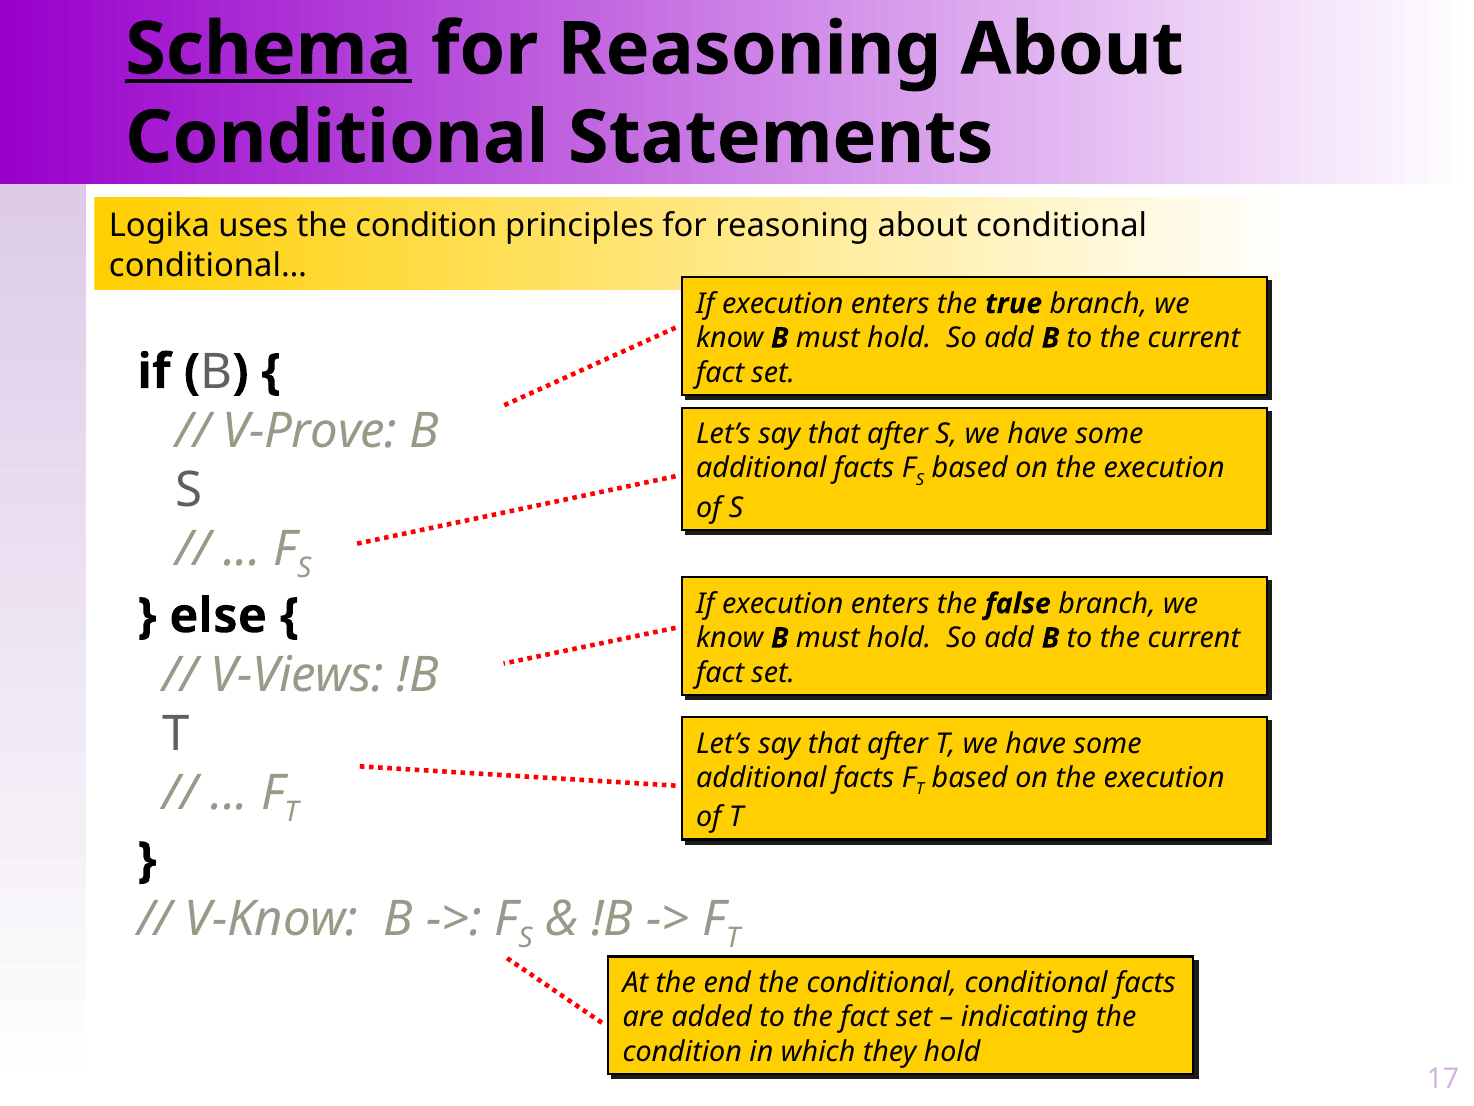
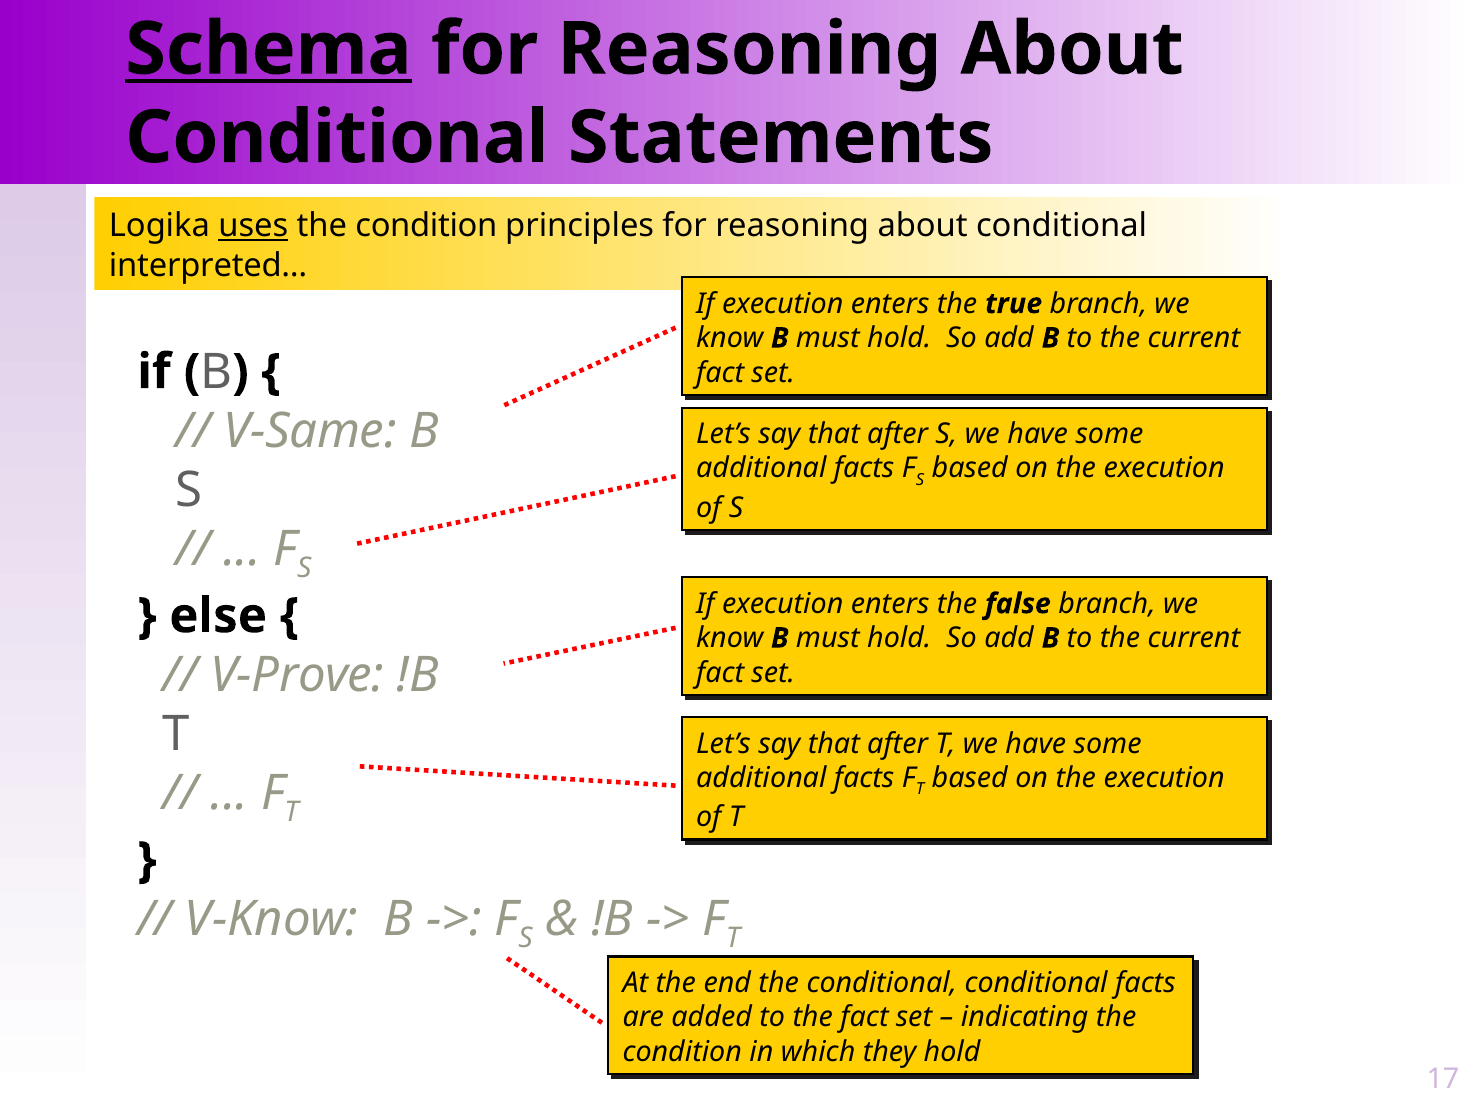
uses underline: none -> present
conditional…: conditional… -> interpreted…
V-Prove: V-Prove -> V-Same
V-Views: V-Views -> V-Prove
